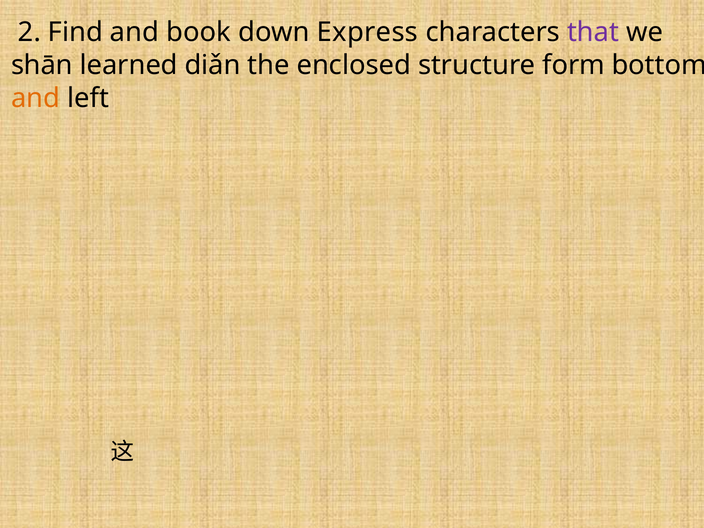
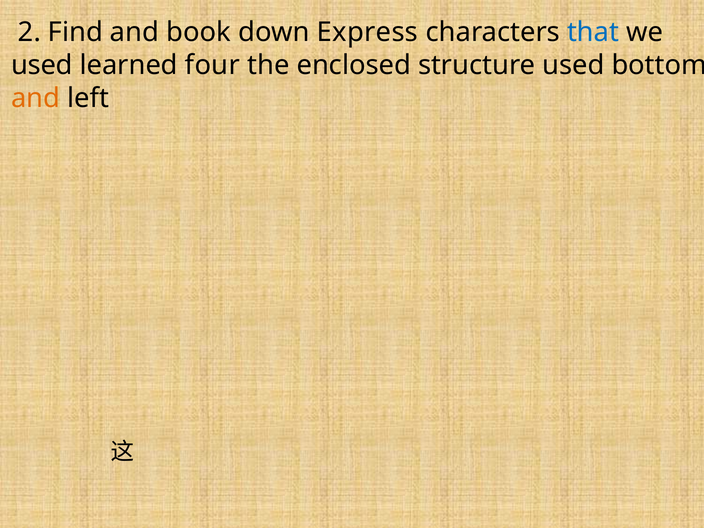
that colour: purple -> blue
shān at (42, 65): shān -> used
diǎn: diǎn -> four
structure form: form -> used
